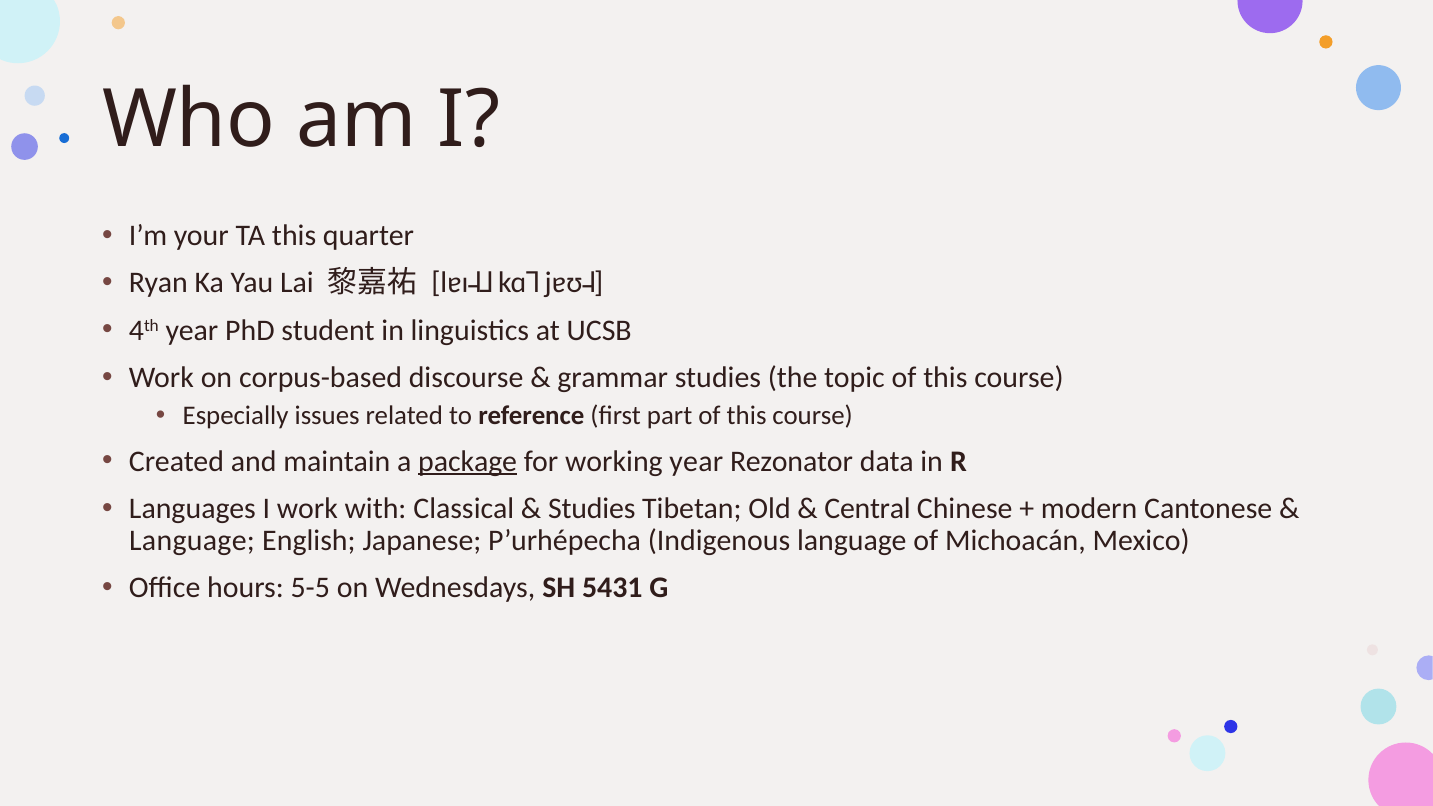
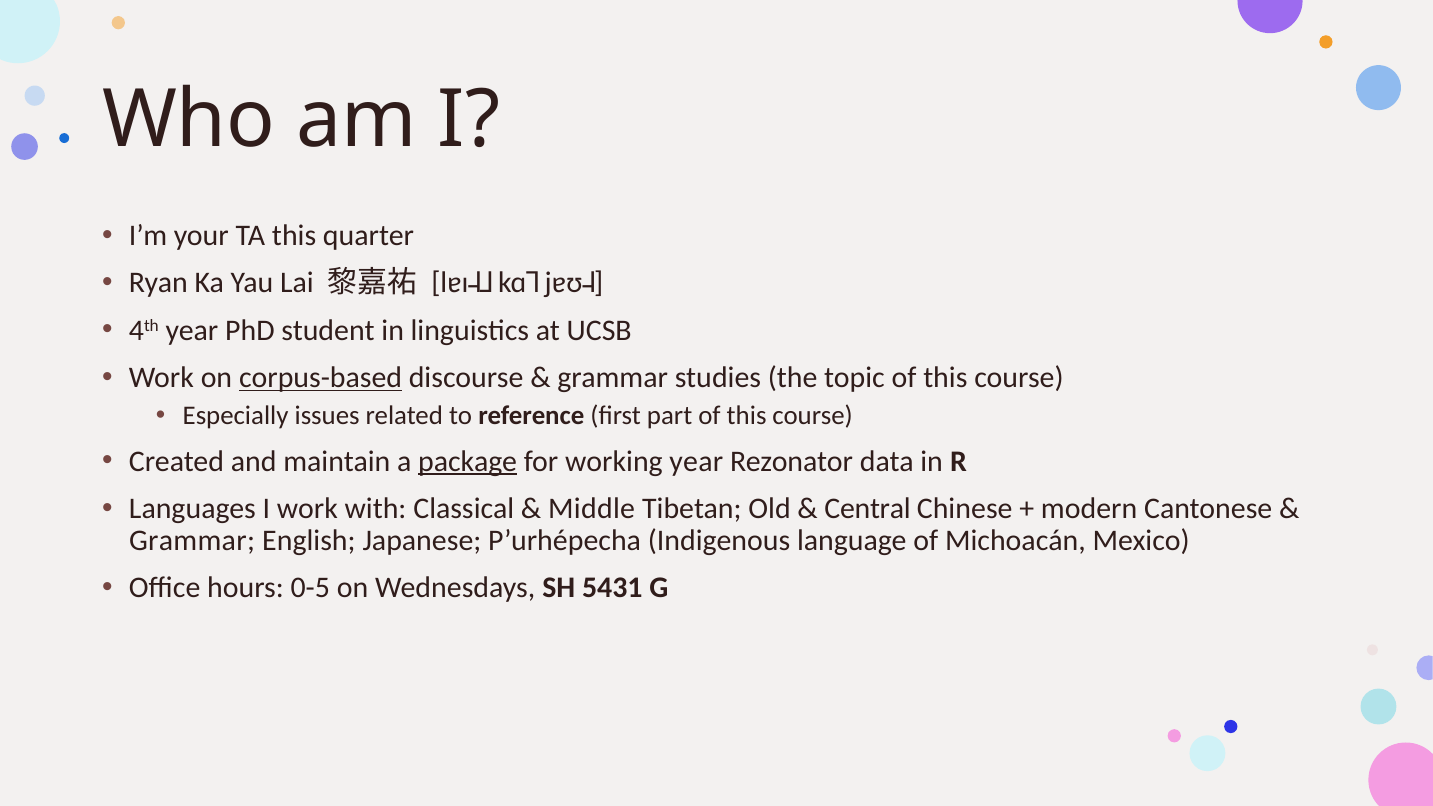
corpus-based underline: none -> present
Studies at (592, 509): Studies -> Middle
Language at (192, 541): Language -> Grammar
5-5: 5-5 -> 0-5
